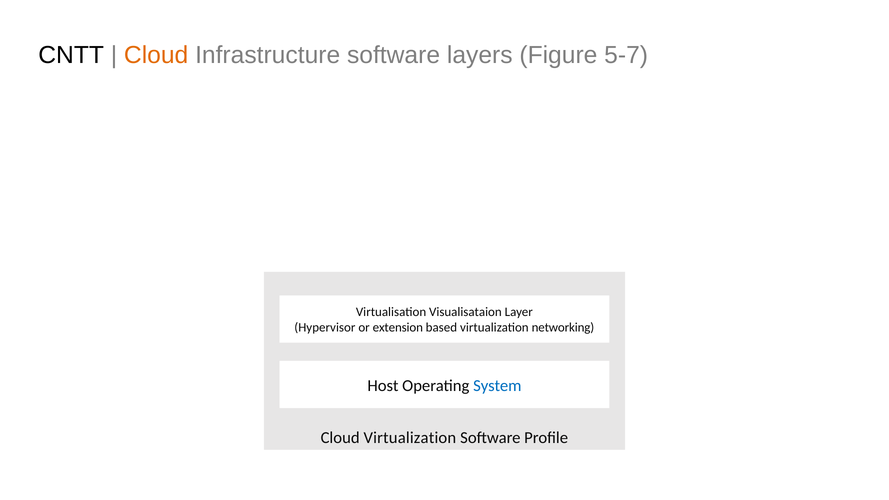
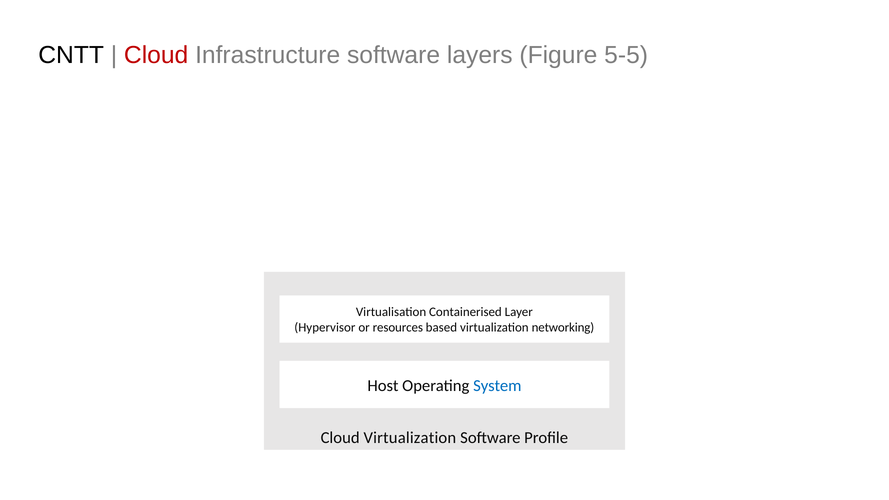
Cloud at (156, 55) colour: orange -> red
5-7: 5-7 -> 5-5
Visualisataion: Visualisataion -> Containerised
extension: extension -> resources
